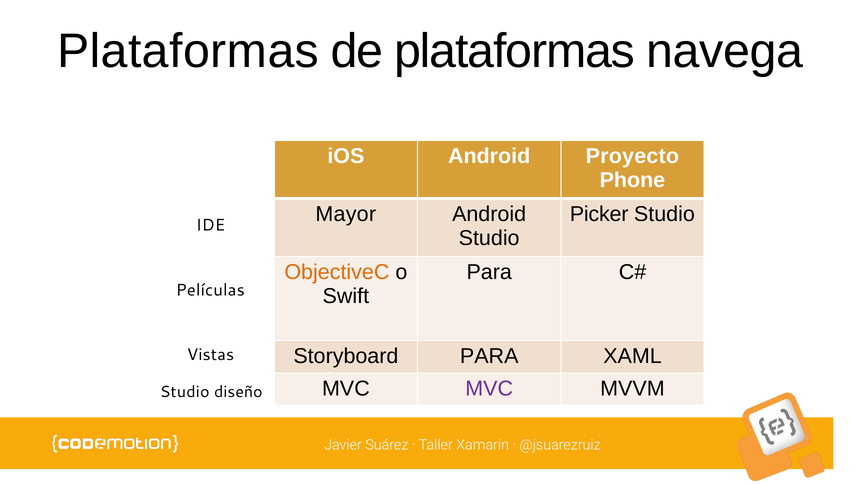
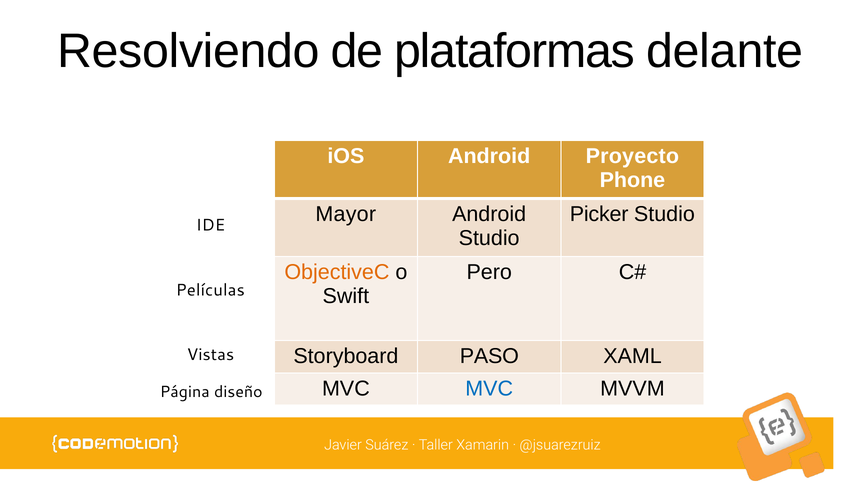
Plataformas at (188, 51): Plataformas -> Resolviendo
navega: navega -> delante
Para at (489, 272): Para -> Pero
Storyboard PARA: PARA -> PASO
MVC at (489, 388) colour: purple -> blue
Studio at (185, 392): Studio -> Página
